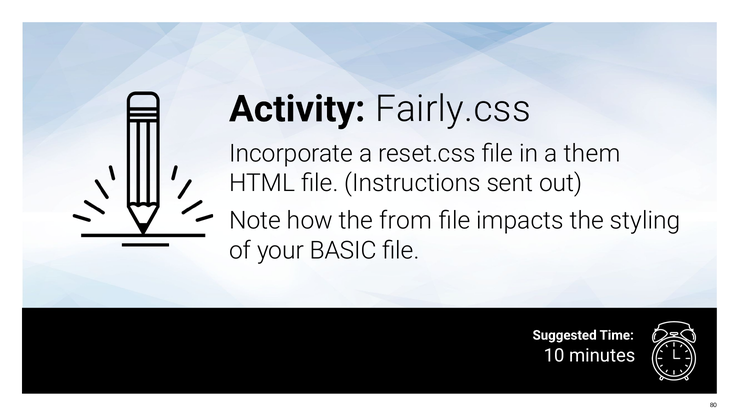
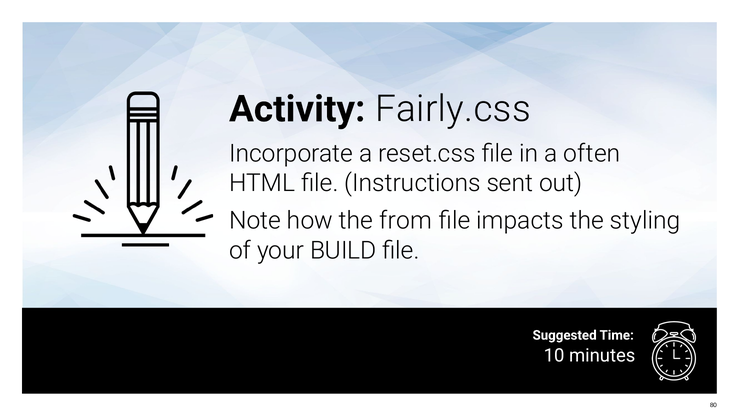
them: them -> often
BASIC: BASIC -> BUILD
